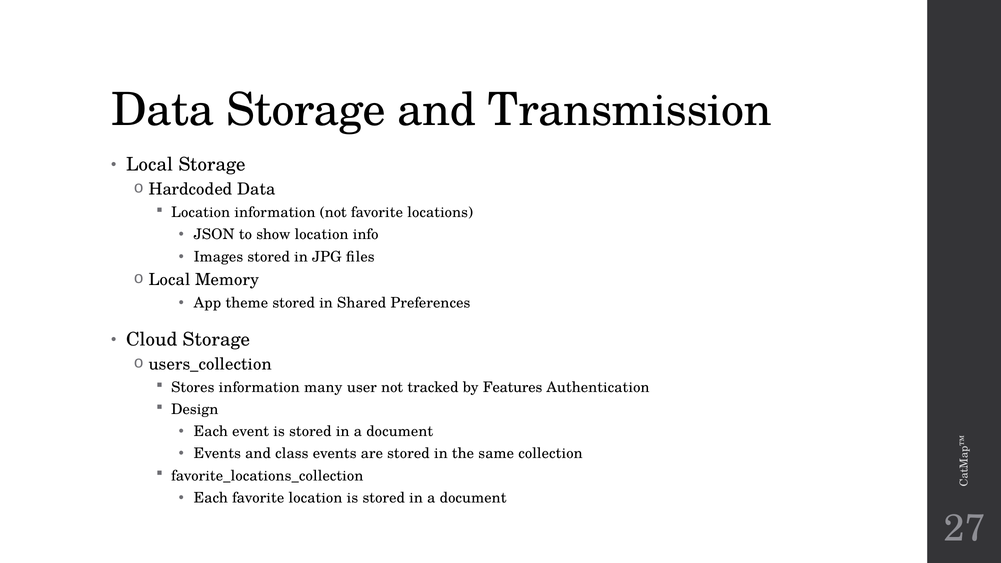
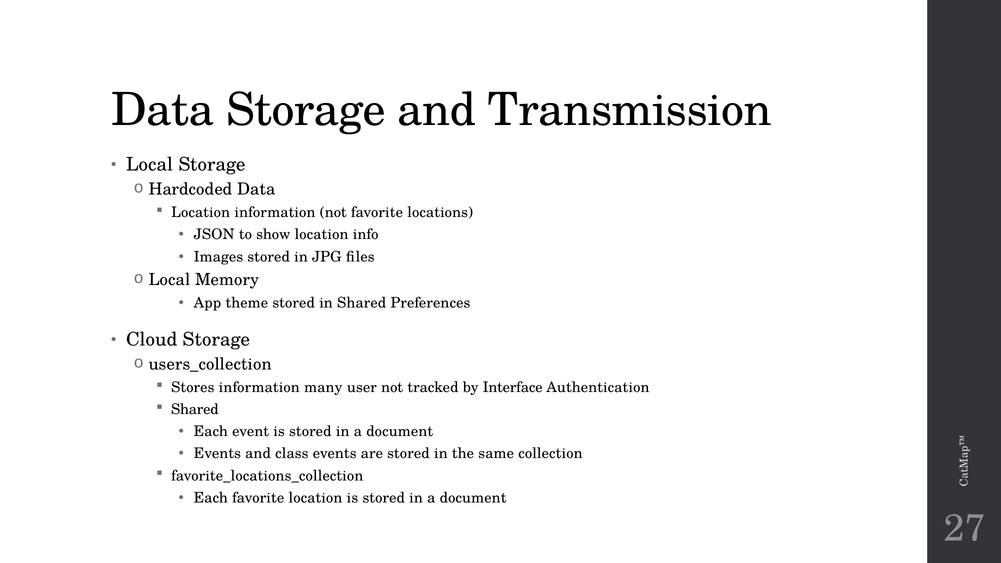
Features: Features -> Interface
Design at (195, 410): Design -> Shared
